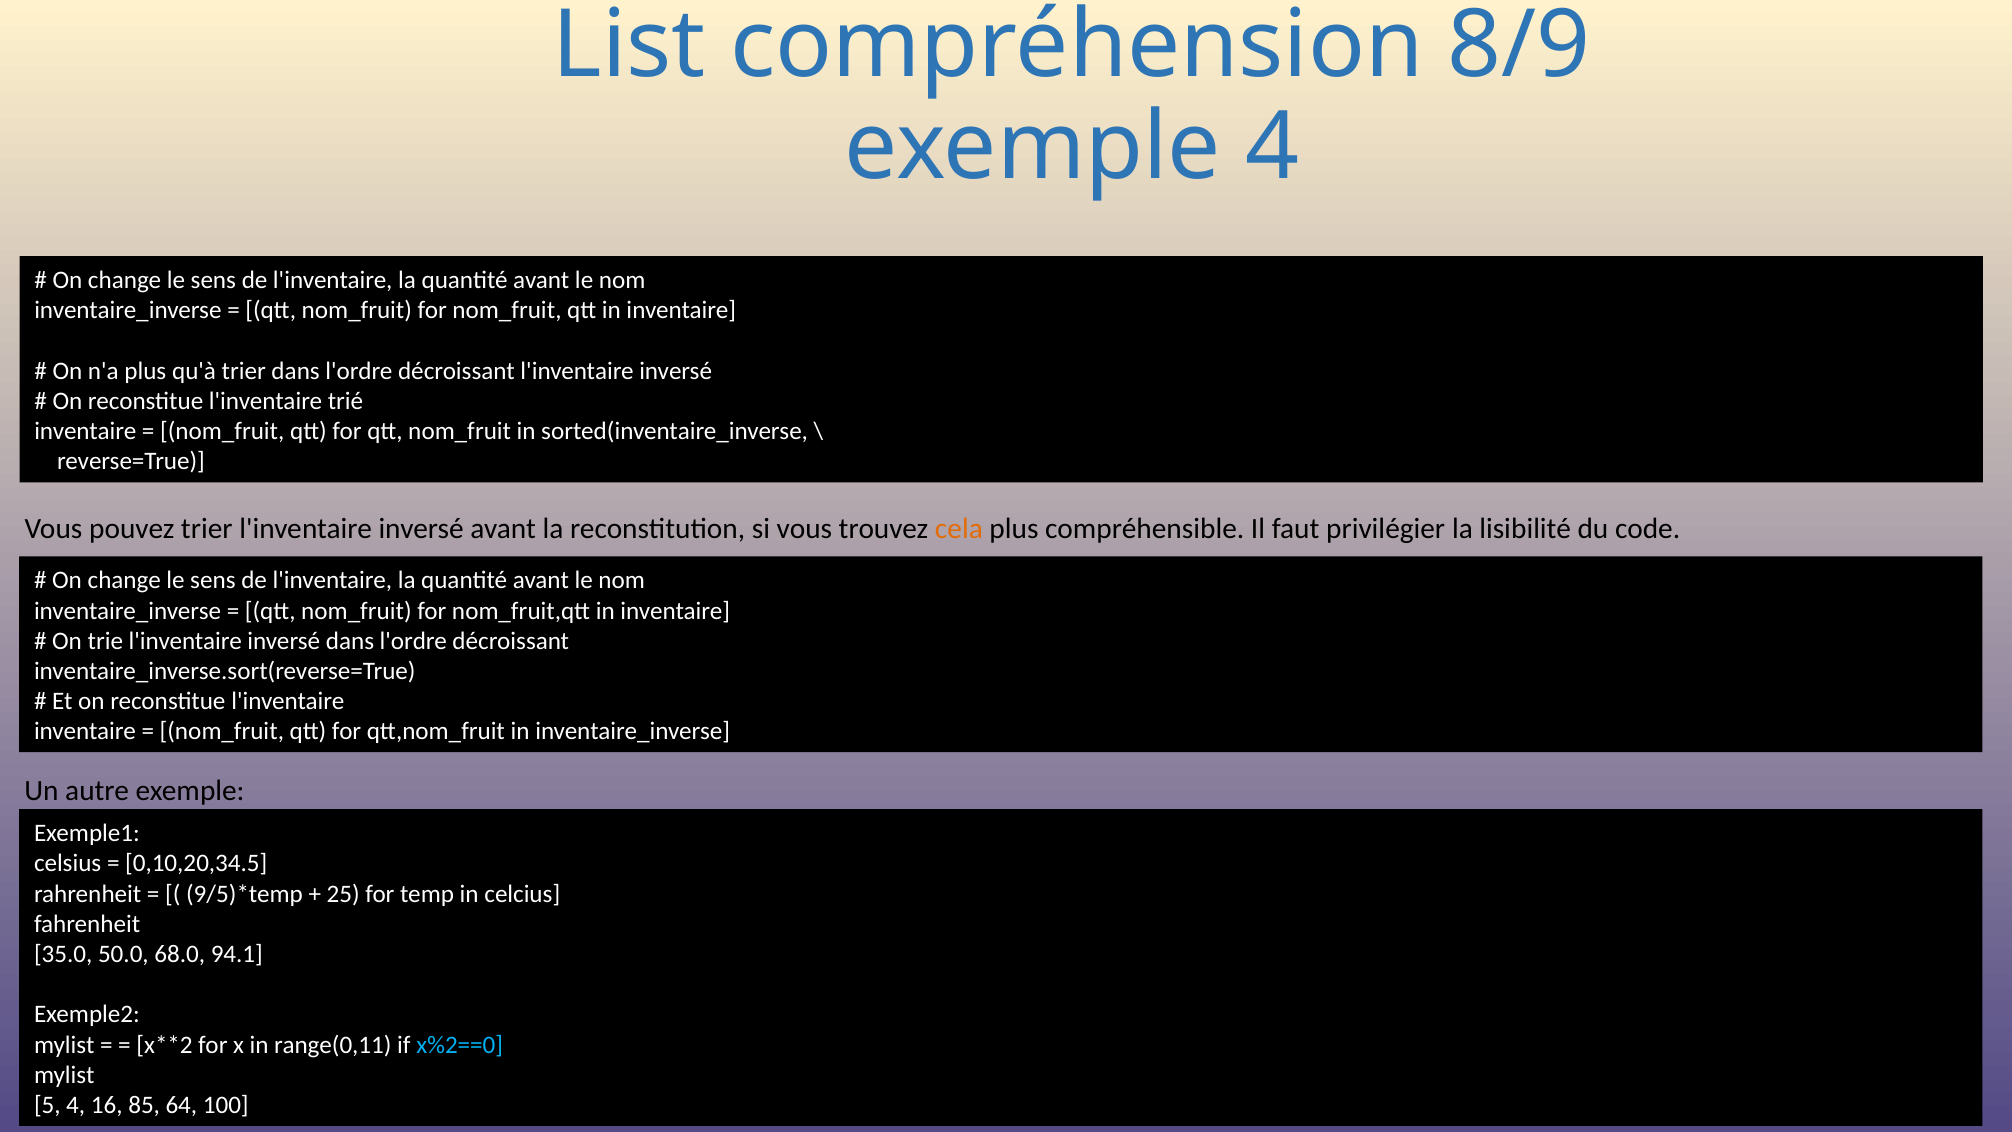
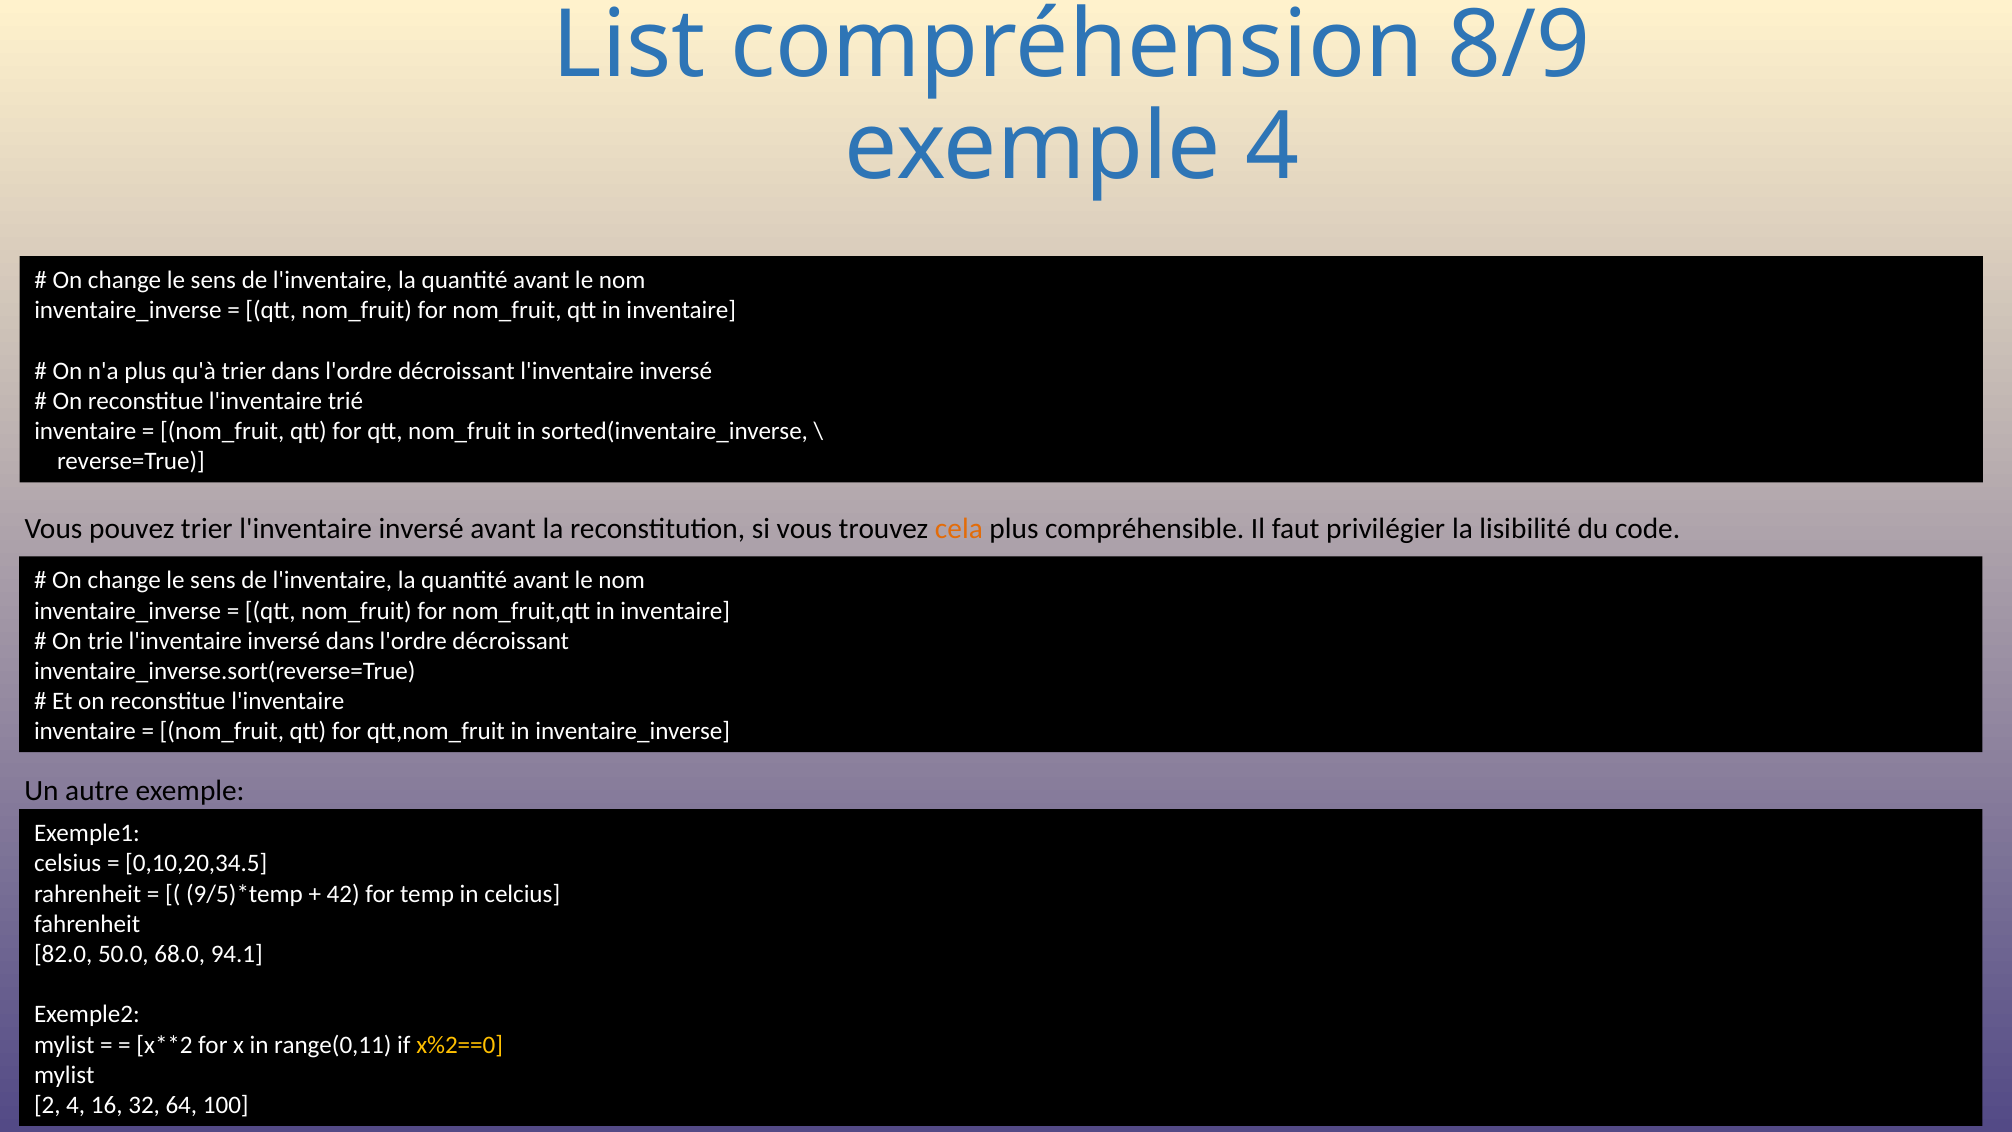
25: 25 -> 42
35.0: 35.0 -> 82.0
x%2==0 colour: light blue -> yellow
5: 5 -> 2
85: 85 -> 32
